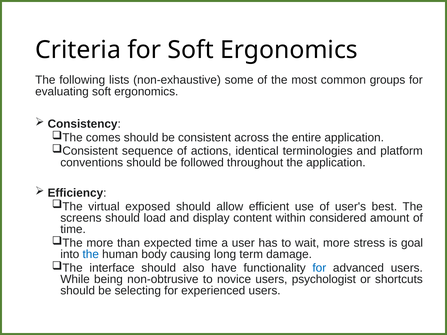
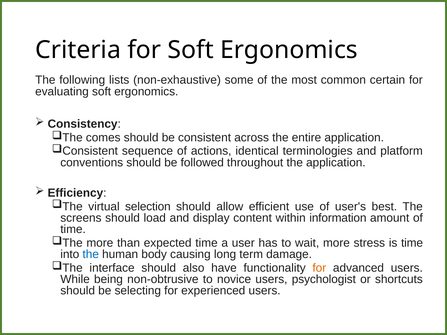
groups: groups -> certain
exposed: exposed -> selection
considered: considered -> information
is goal: goal -> time
for at (319, 268) colour: blue -> orange
